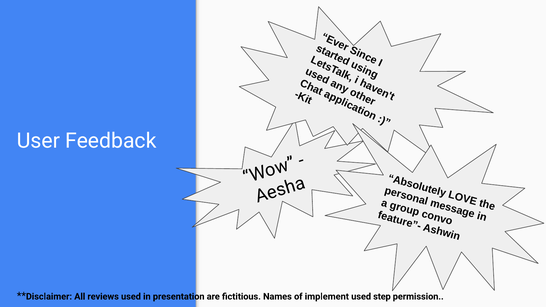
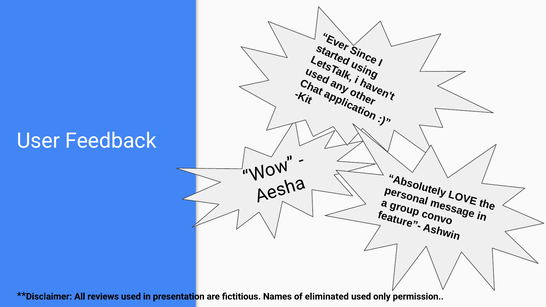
implement: implement -> eliminated
step: step -> only
